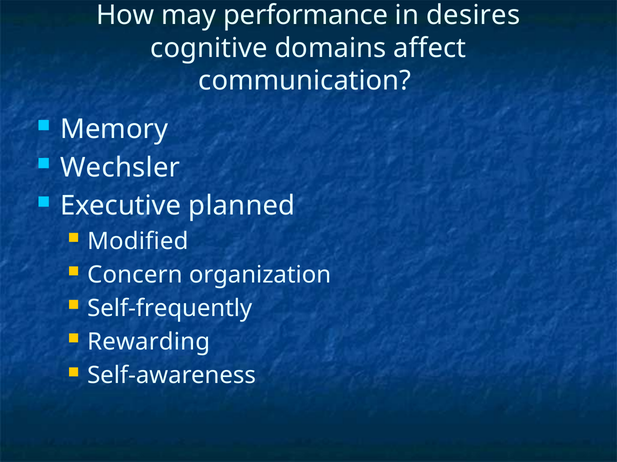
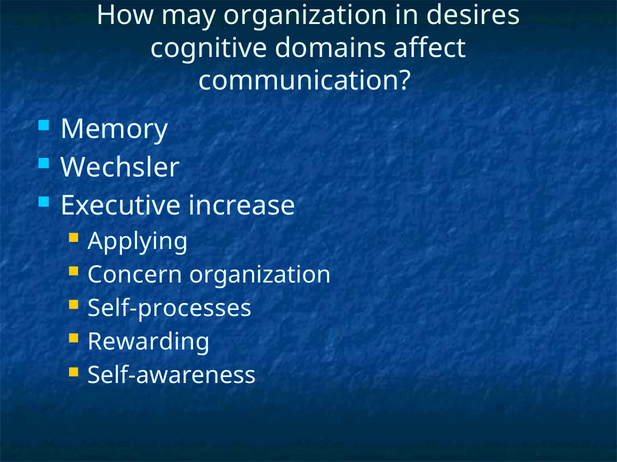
may performance: performance -> organization
planned: planned -> increase
Modified: Modified -> Applying
Self-frequently: Self-frequently -> Self-processes
